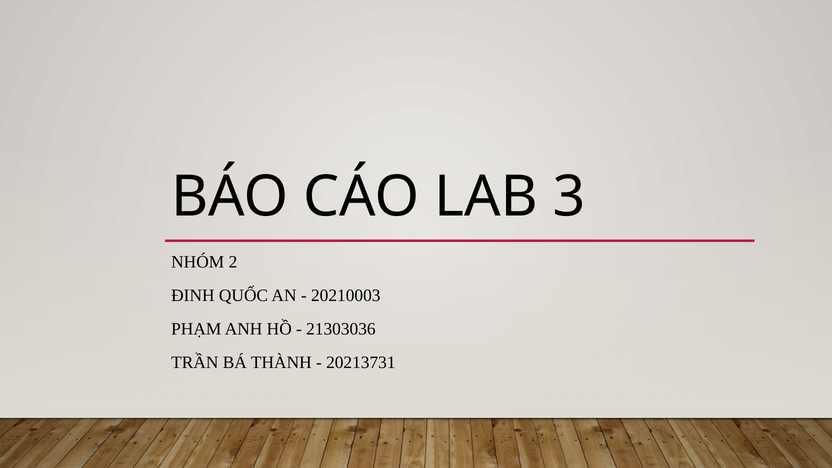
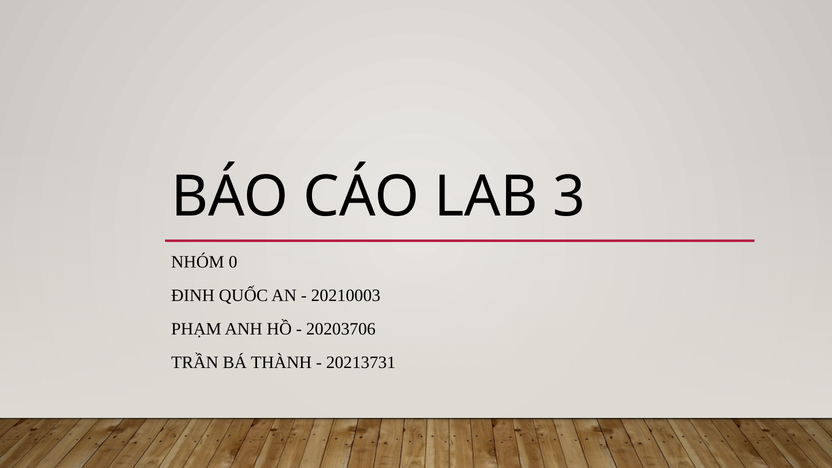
2: 2 -> 0
21303036: 21303036 -> 20203706
